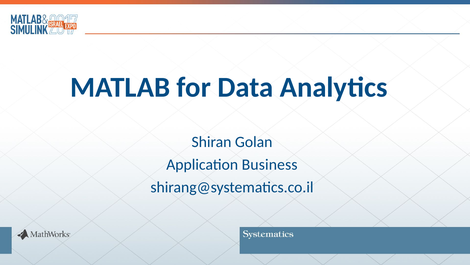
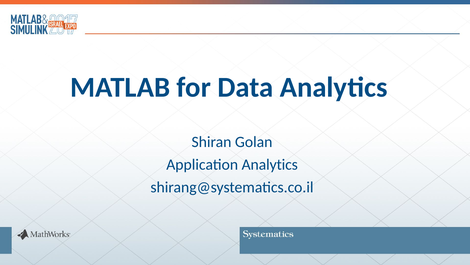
Application Business: Business -> Analytics
